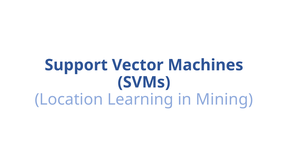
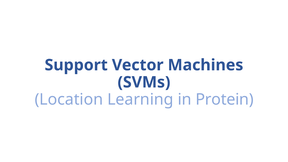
Mining: Mining -> Protein
